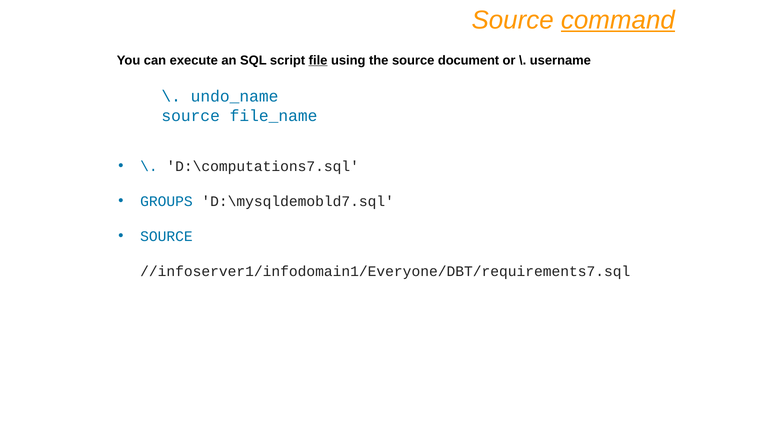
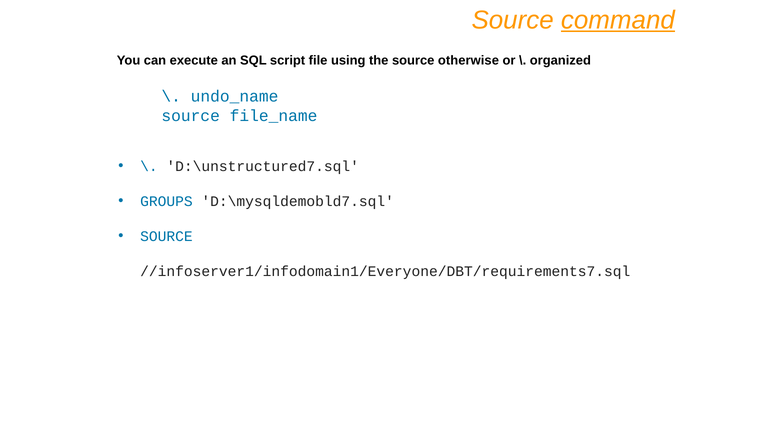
file underline: present -> none
document: document -> otherwise
username: username -> organized
D:\computations7.sql: D:\computations7.sql -> D:\unstructured7.sql
